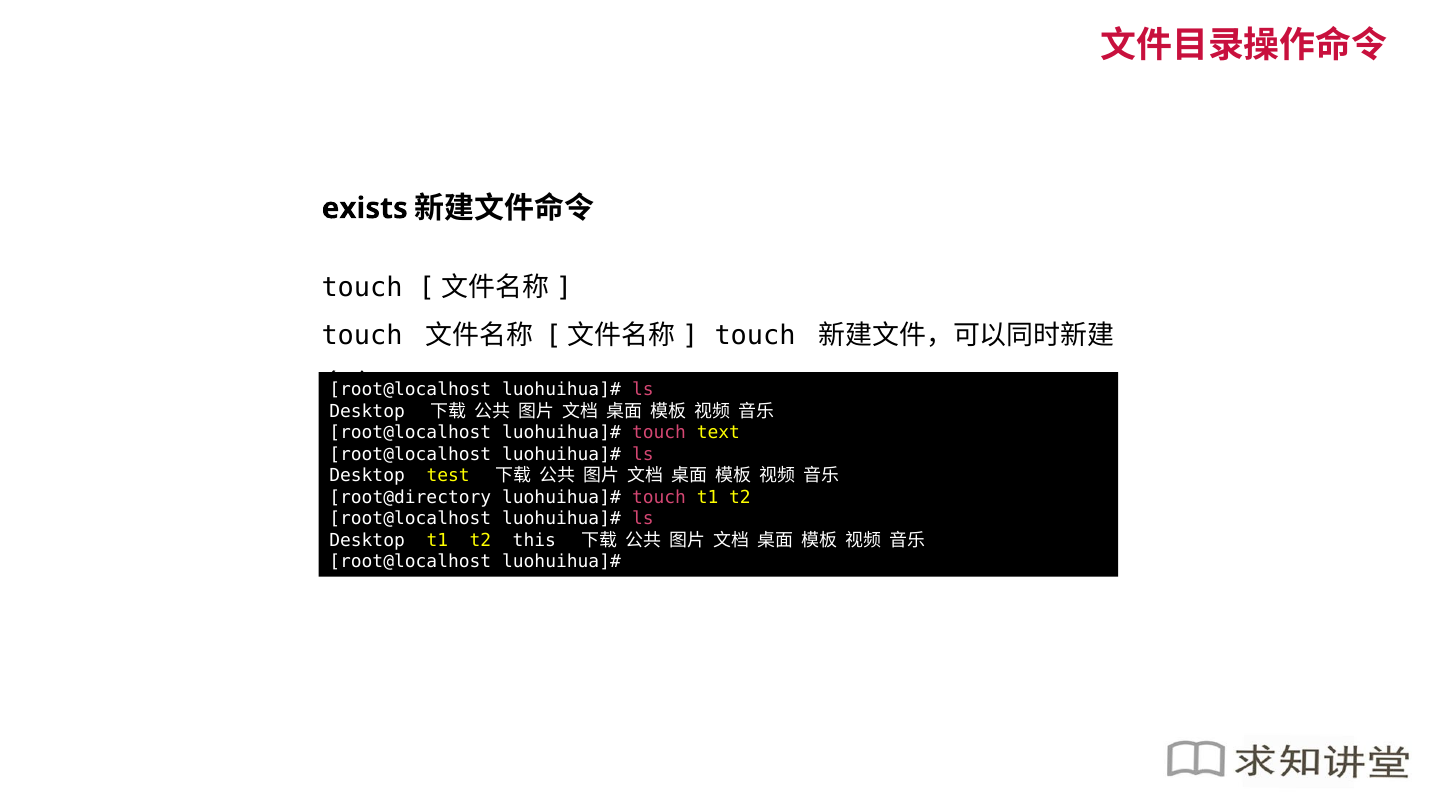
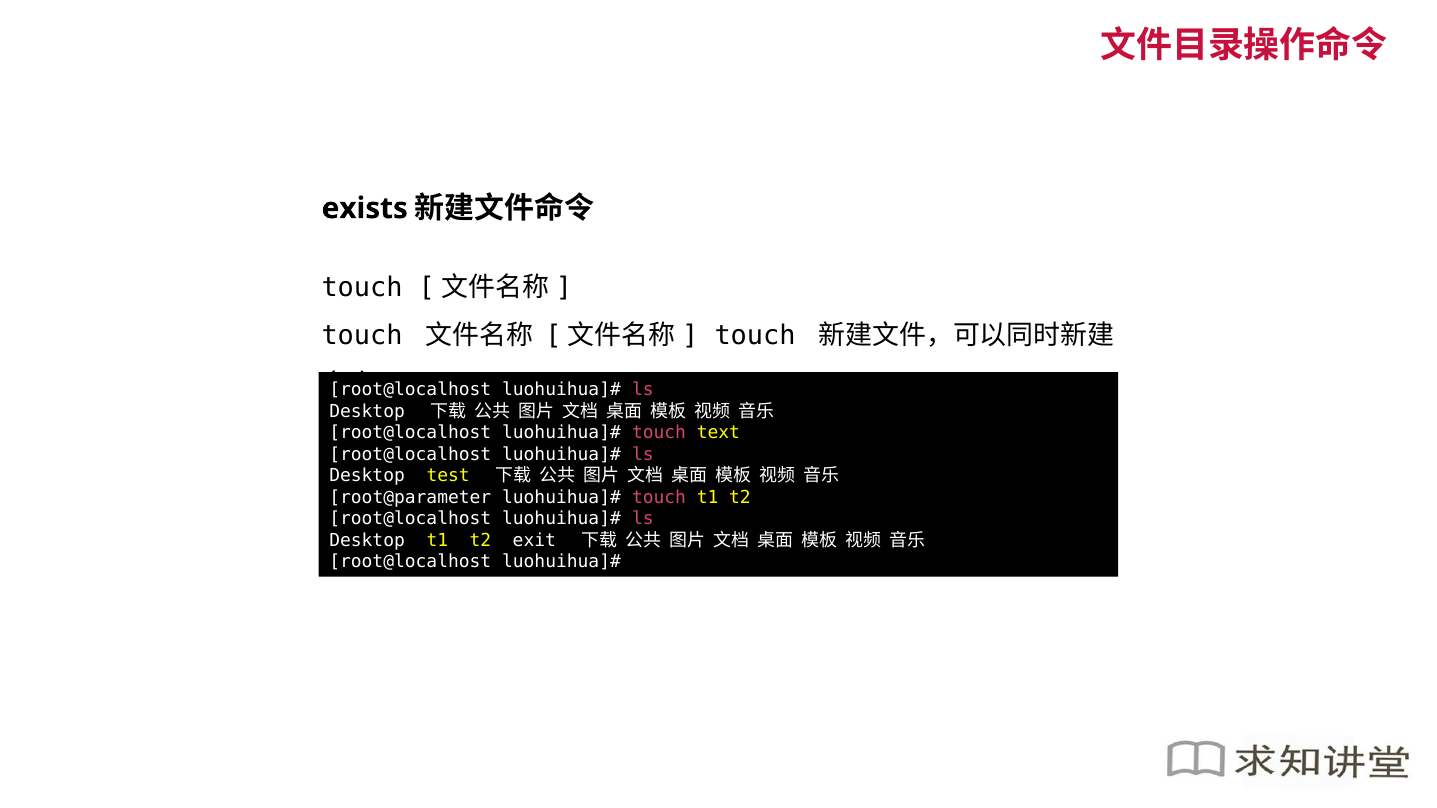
root@directory: root@directory -> root@parameter
this: this -> exit
